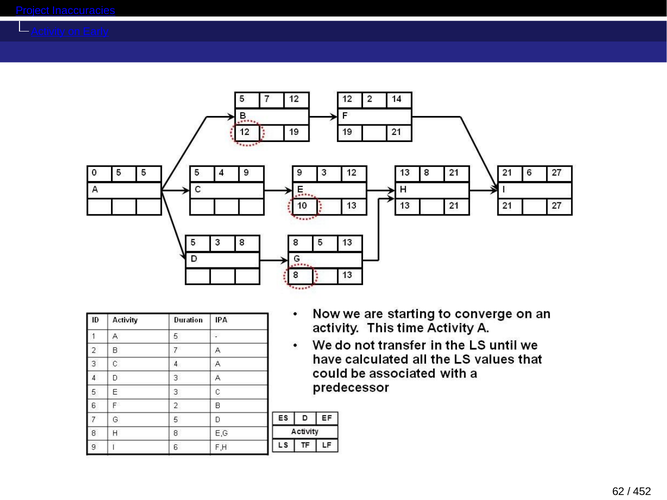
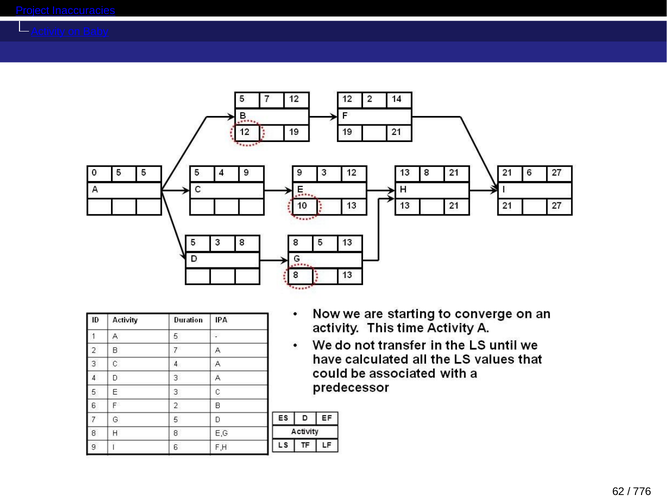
Early: Early -> Baby
452: 452 -> 776
